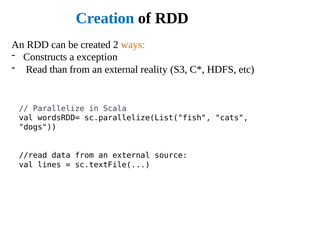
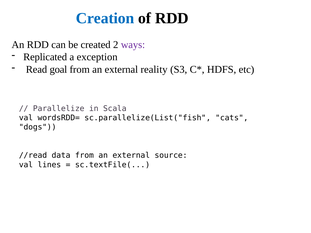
ways colour: orange -> purple
Constructs: Constructs -> Replicated
than: than -> goal
